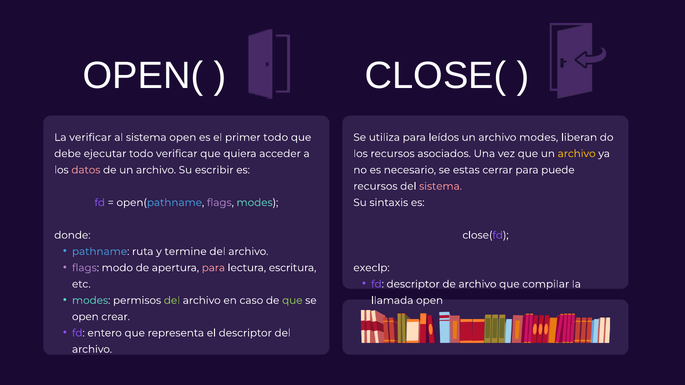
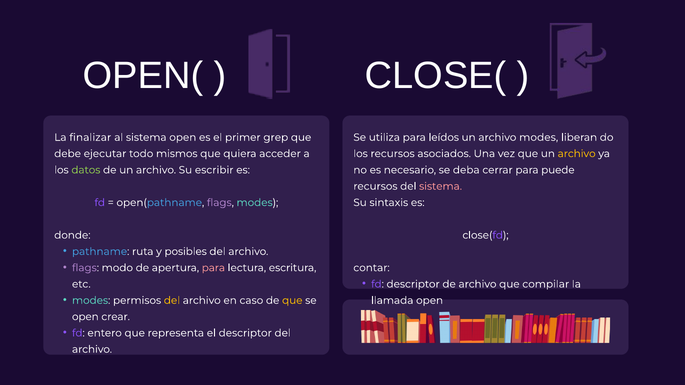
La verificar: verificar -> finalizar
primer todo: todo -> grep
todo verificar: verificar -> mismos
datos colour: pink -> light green
estas: estas -> deba
termine: termine -> posibles
execlp: execlp -> contar
del at (172, 301) colour: light green -> yellow
que at (292, 301) colour: light green -> yellow
